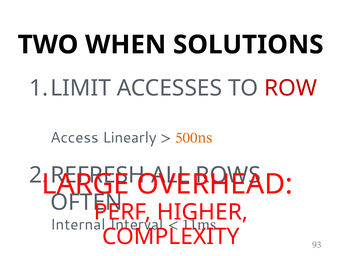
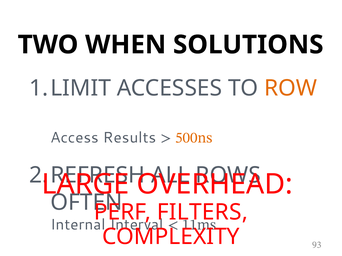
ROW colour: red -> orange
Linearly: Linearly -> Results
HIGHER: HIGHER -> FILTERS
